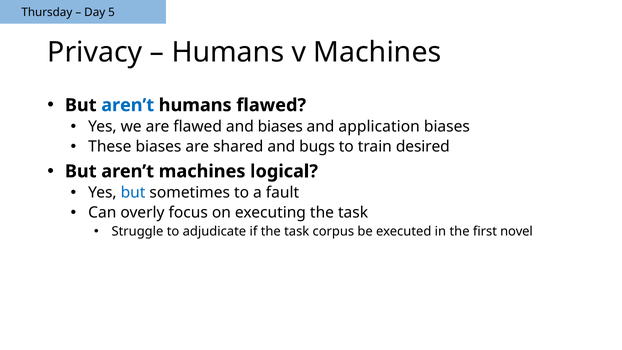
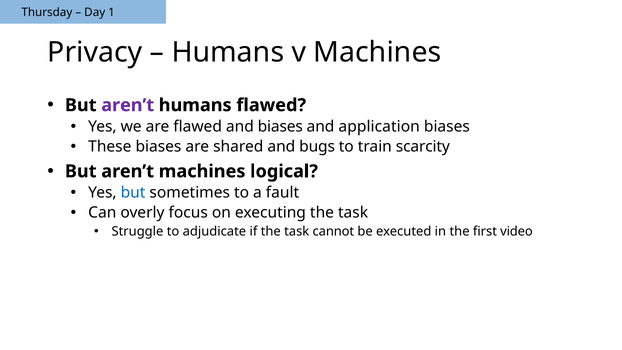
5: 5 -> 1
aren’t at (128, 105) colour: blue -> purple
desired: desired -> scarcity
corpus: corpus -> cannot
novel: novel -> video
